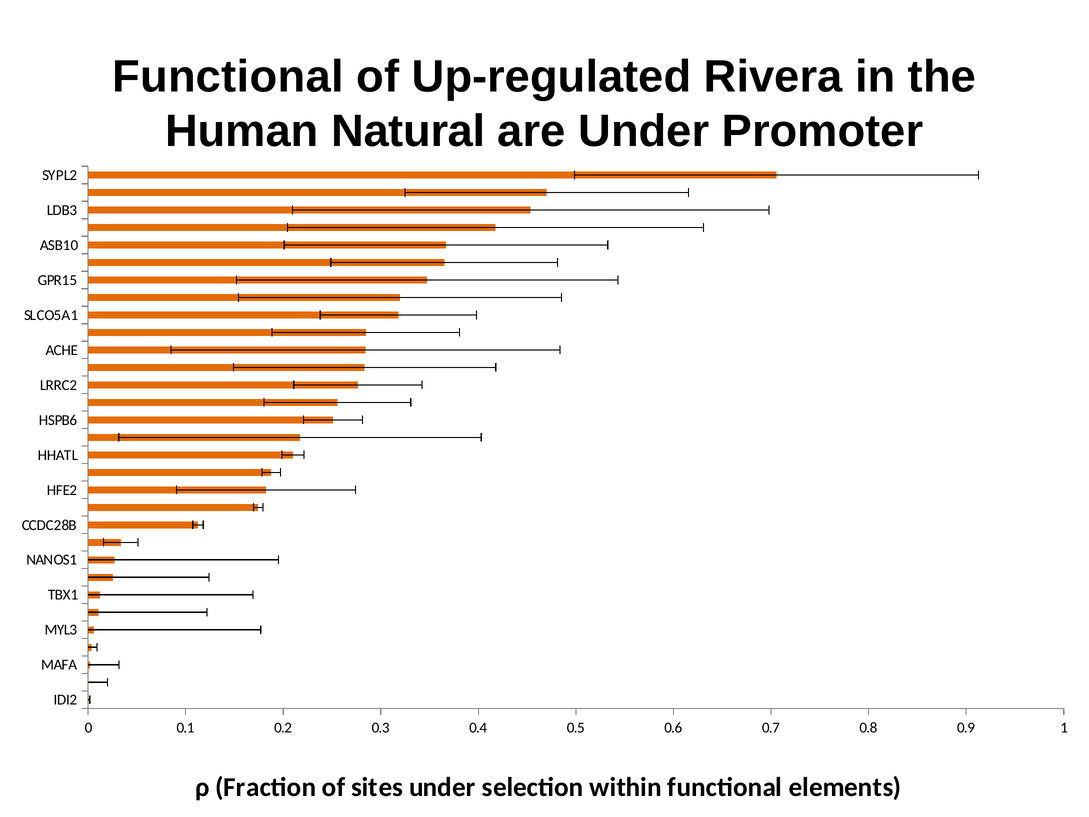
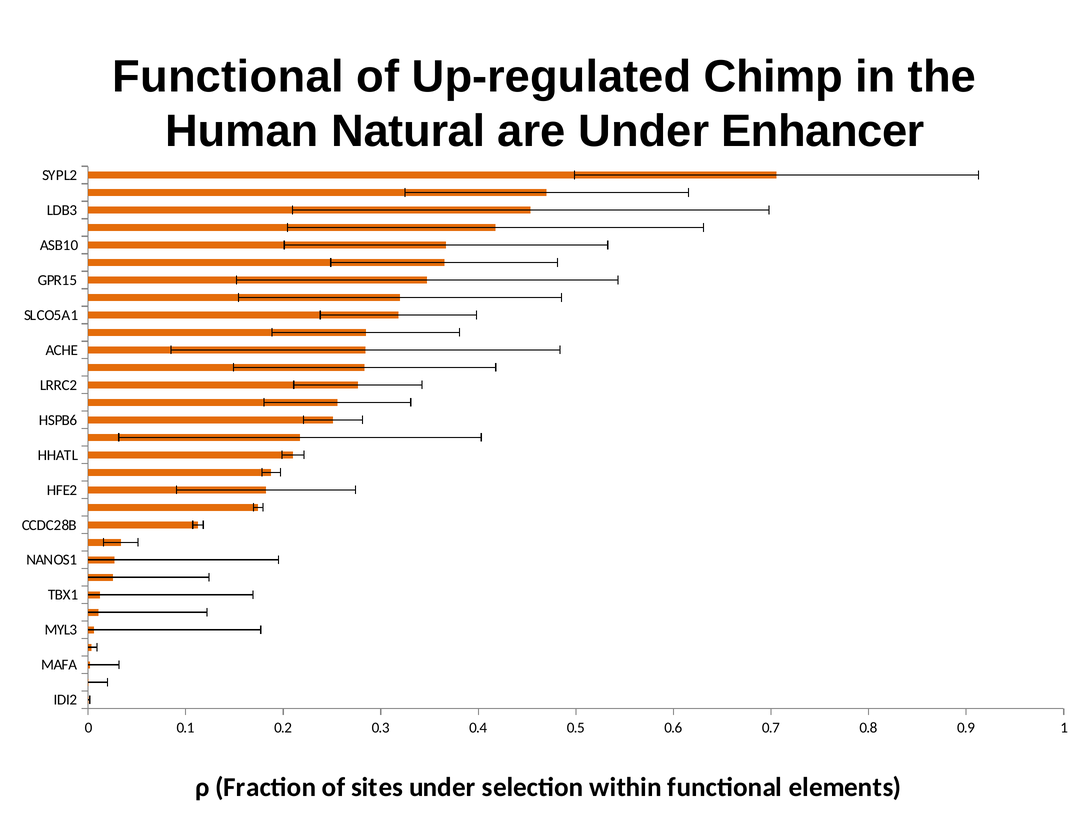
Rivera: Rivera -> Chimp
Promoter: Promoter -> Enhancer
